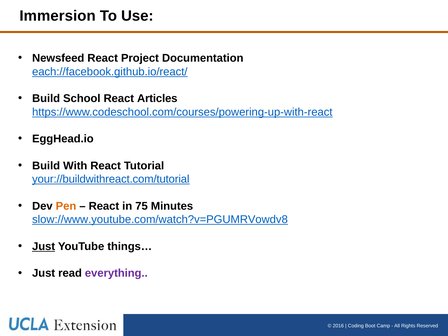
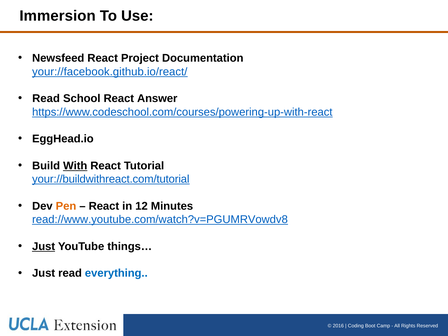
each://facebook.github.io/react/: each://facebook.github.io/react/ -> your://facebook.github.io/react/
Build at (46, 99): Build -> Read
Articles: Articles -> Answer
With underline: none -> present
75: 75 -> 12
slow://www.youtube.com/watch?v=PGUMRVowdv8: slow://www.youtube.com/watch?v=PGUMRVowdv8 -> read://www.youtube.com/watch?v=PGUMRVowdv8
everything colour: purple -> blue
